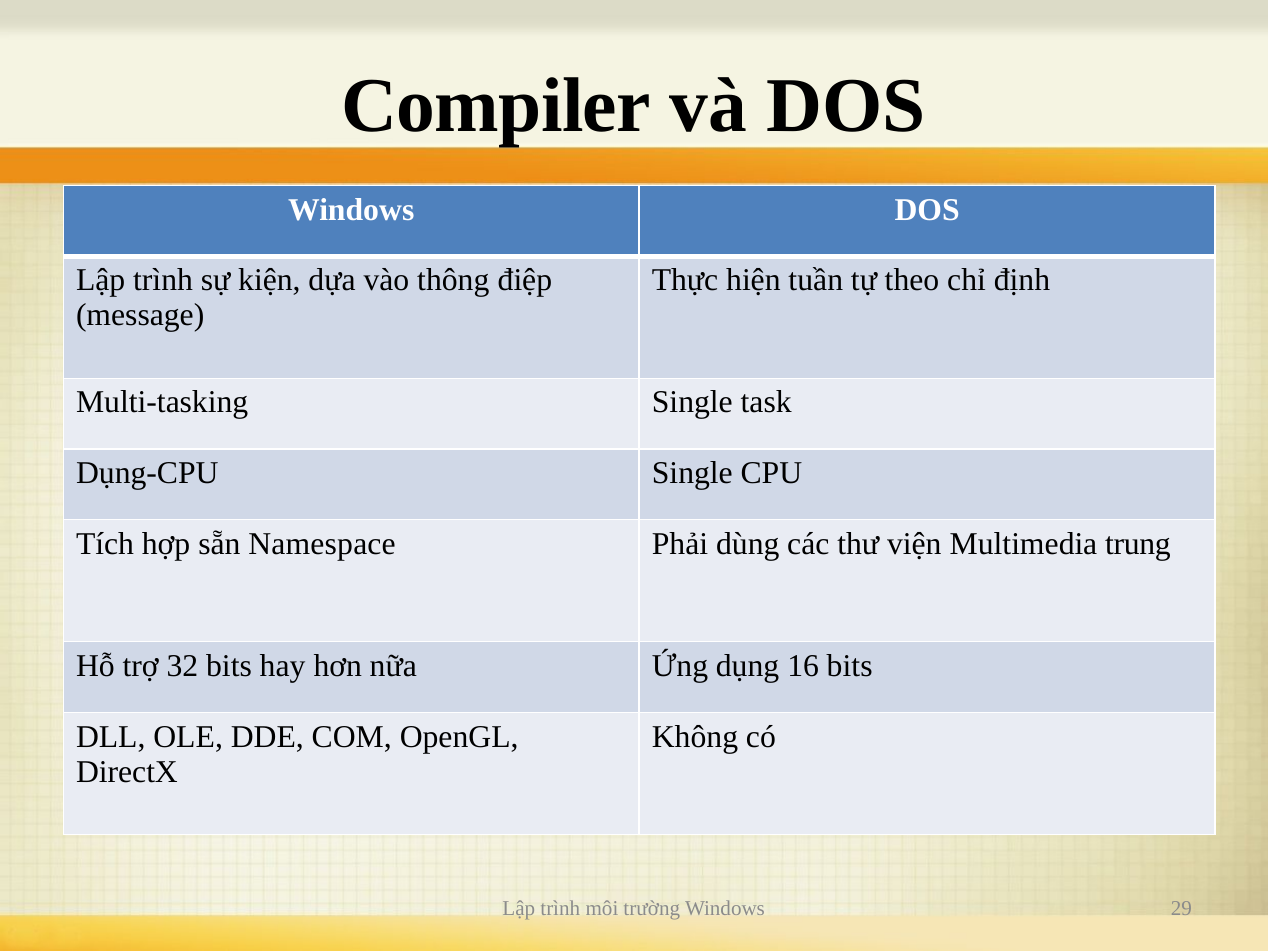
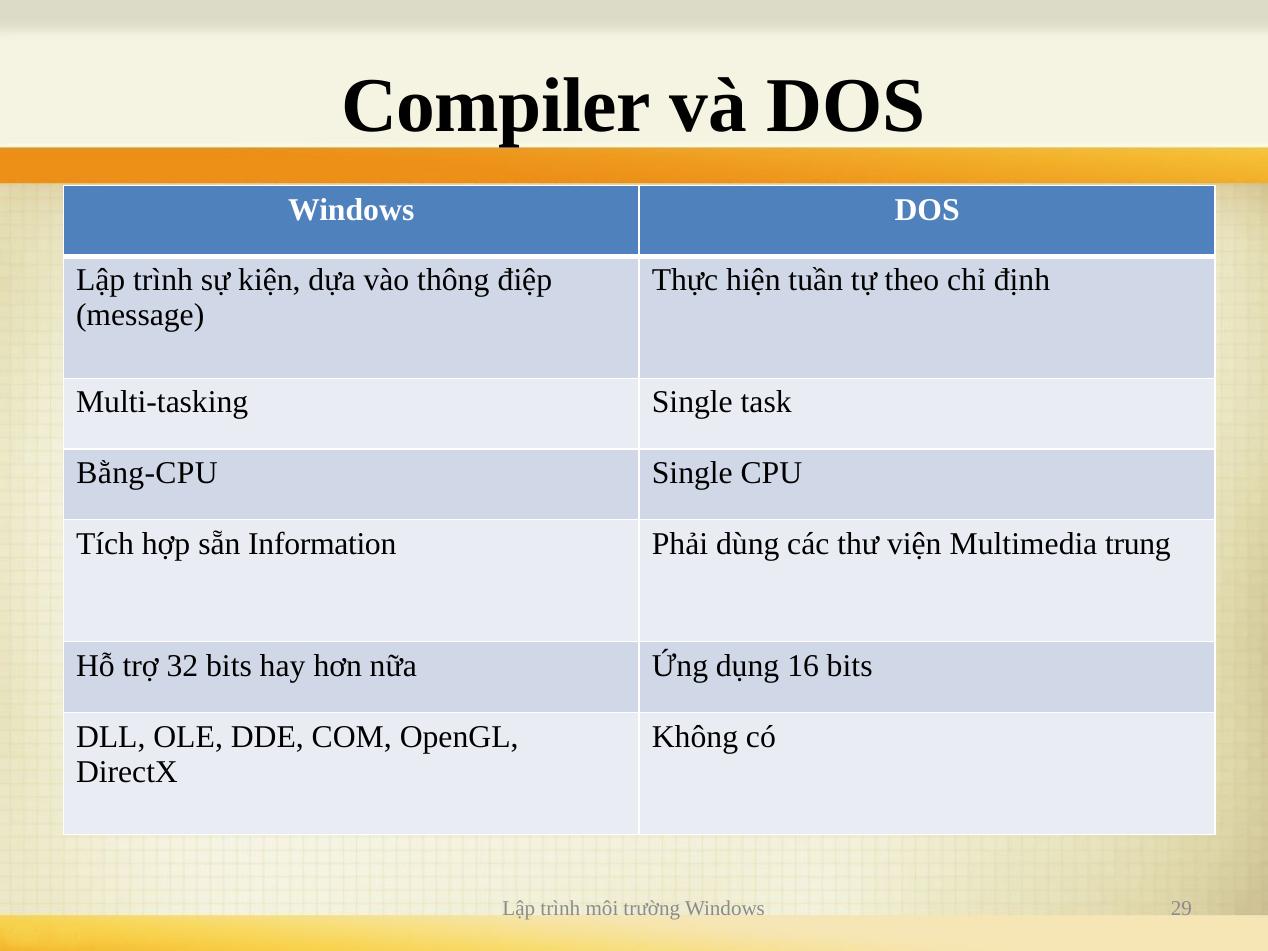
Dụng-CPU: Dụng-CPU -> Bằng-CPU
Namespace: Namespace -> Information
